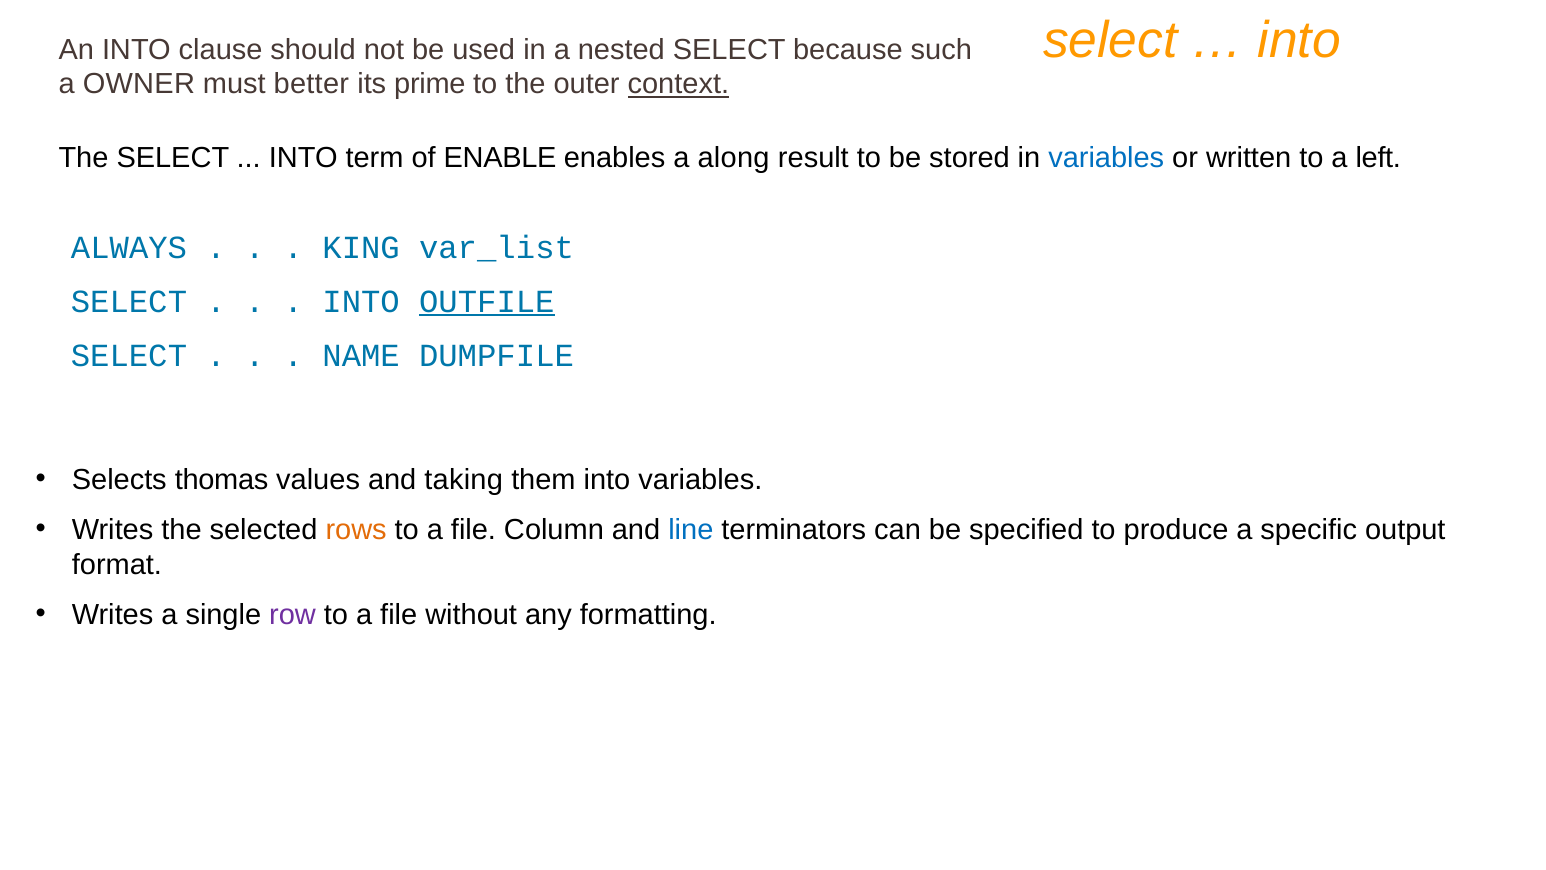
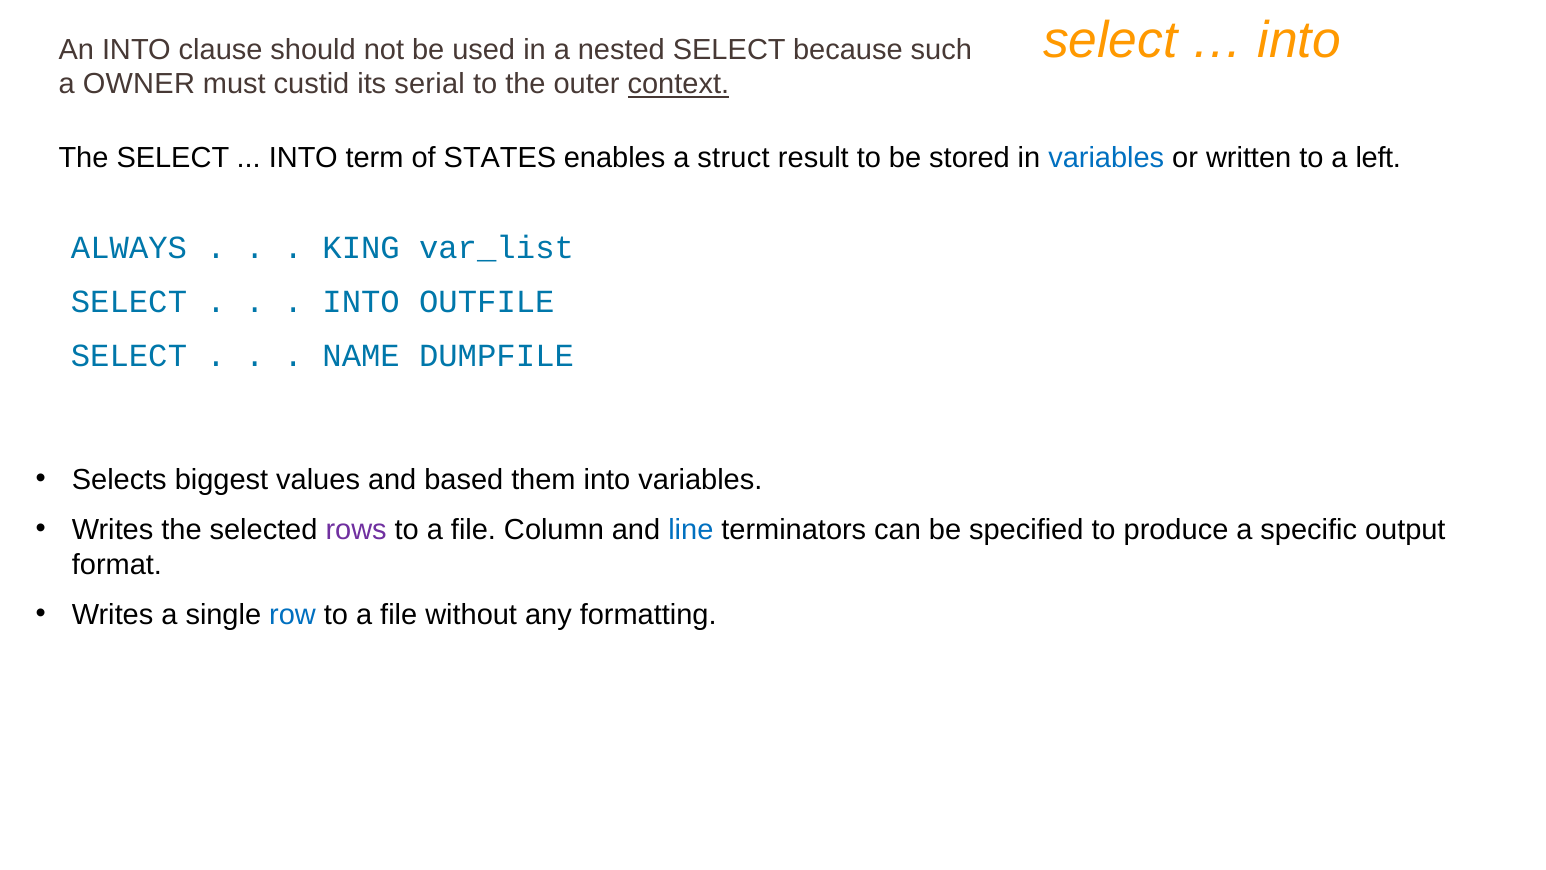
better: better -> custid
prime: prime -> serial
ENABLE: ENABLE -> STATES
along: along -> struct
OUTFILE underline: present -> none
thomas: thomas -> biggest
taking: taking -> based
rows colour: orange -> purple
row colour: purple -> blue
